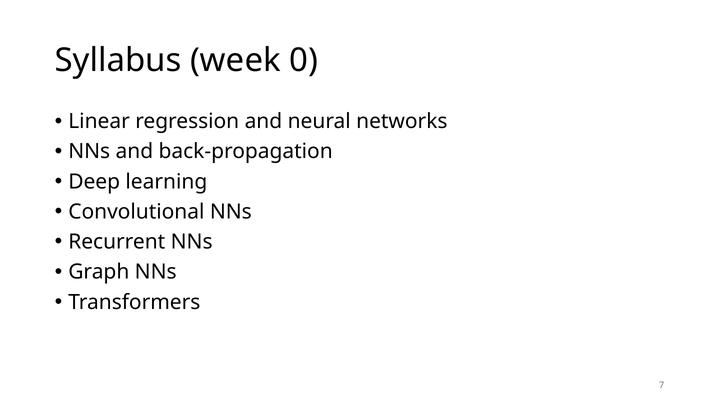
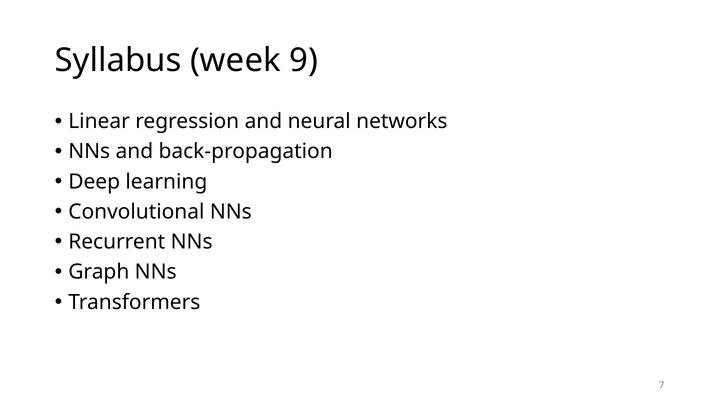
0: 0 -> 9
